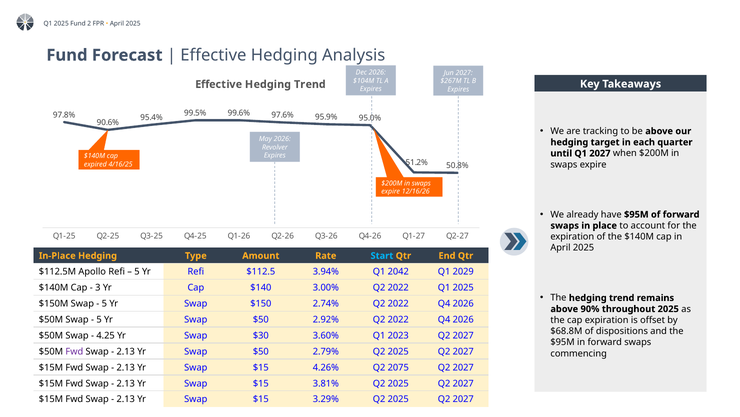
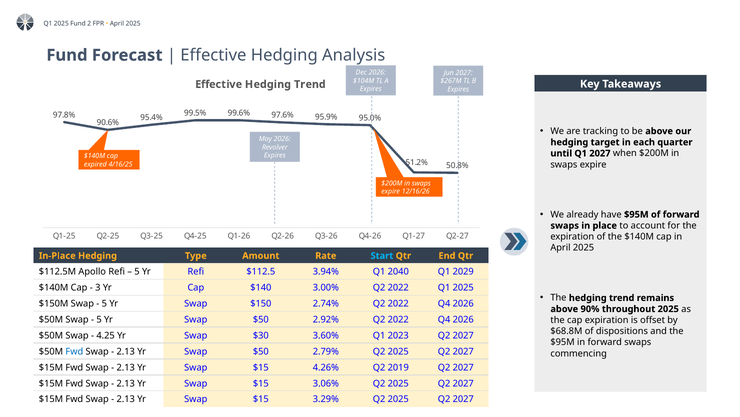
2042: 2042 -> 2040
Fwd at (74, 351) colour: purple -> blue
2075: 2075 -> 2019
3.81%: 3.81% -> 3.06%
